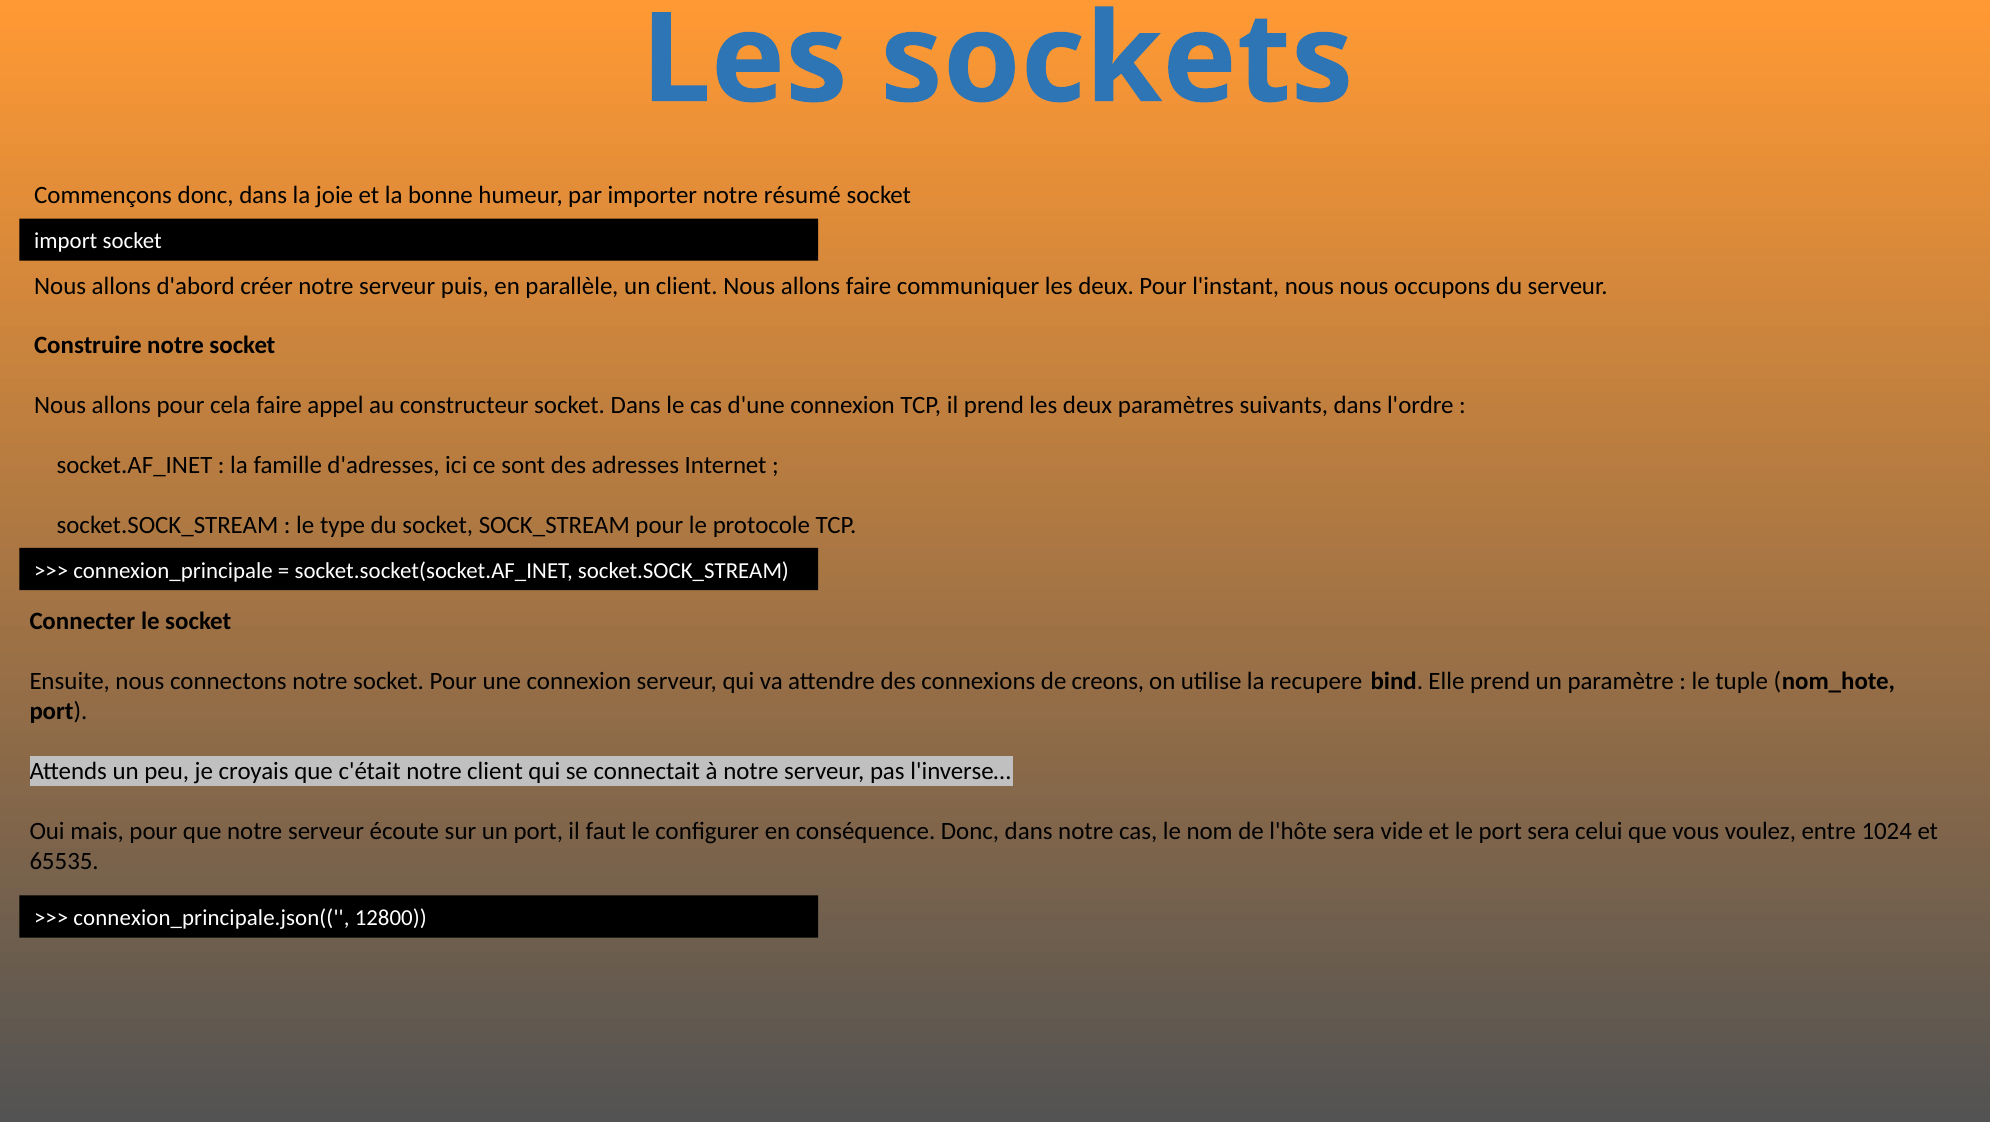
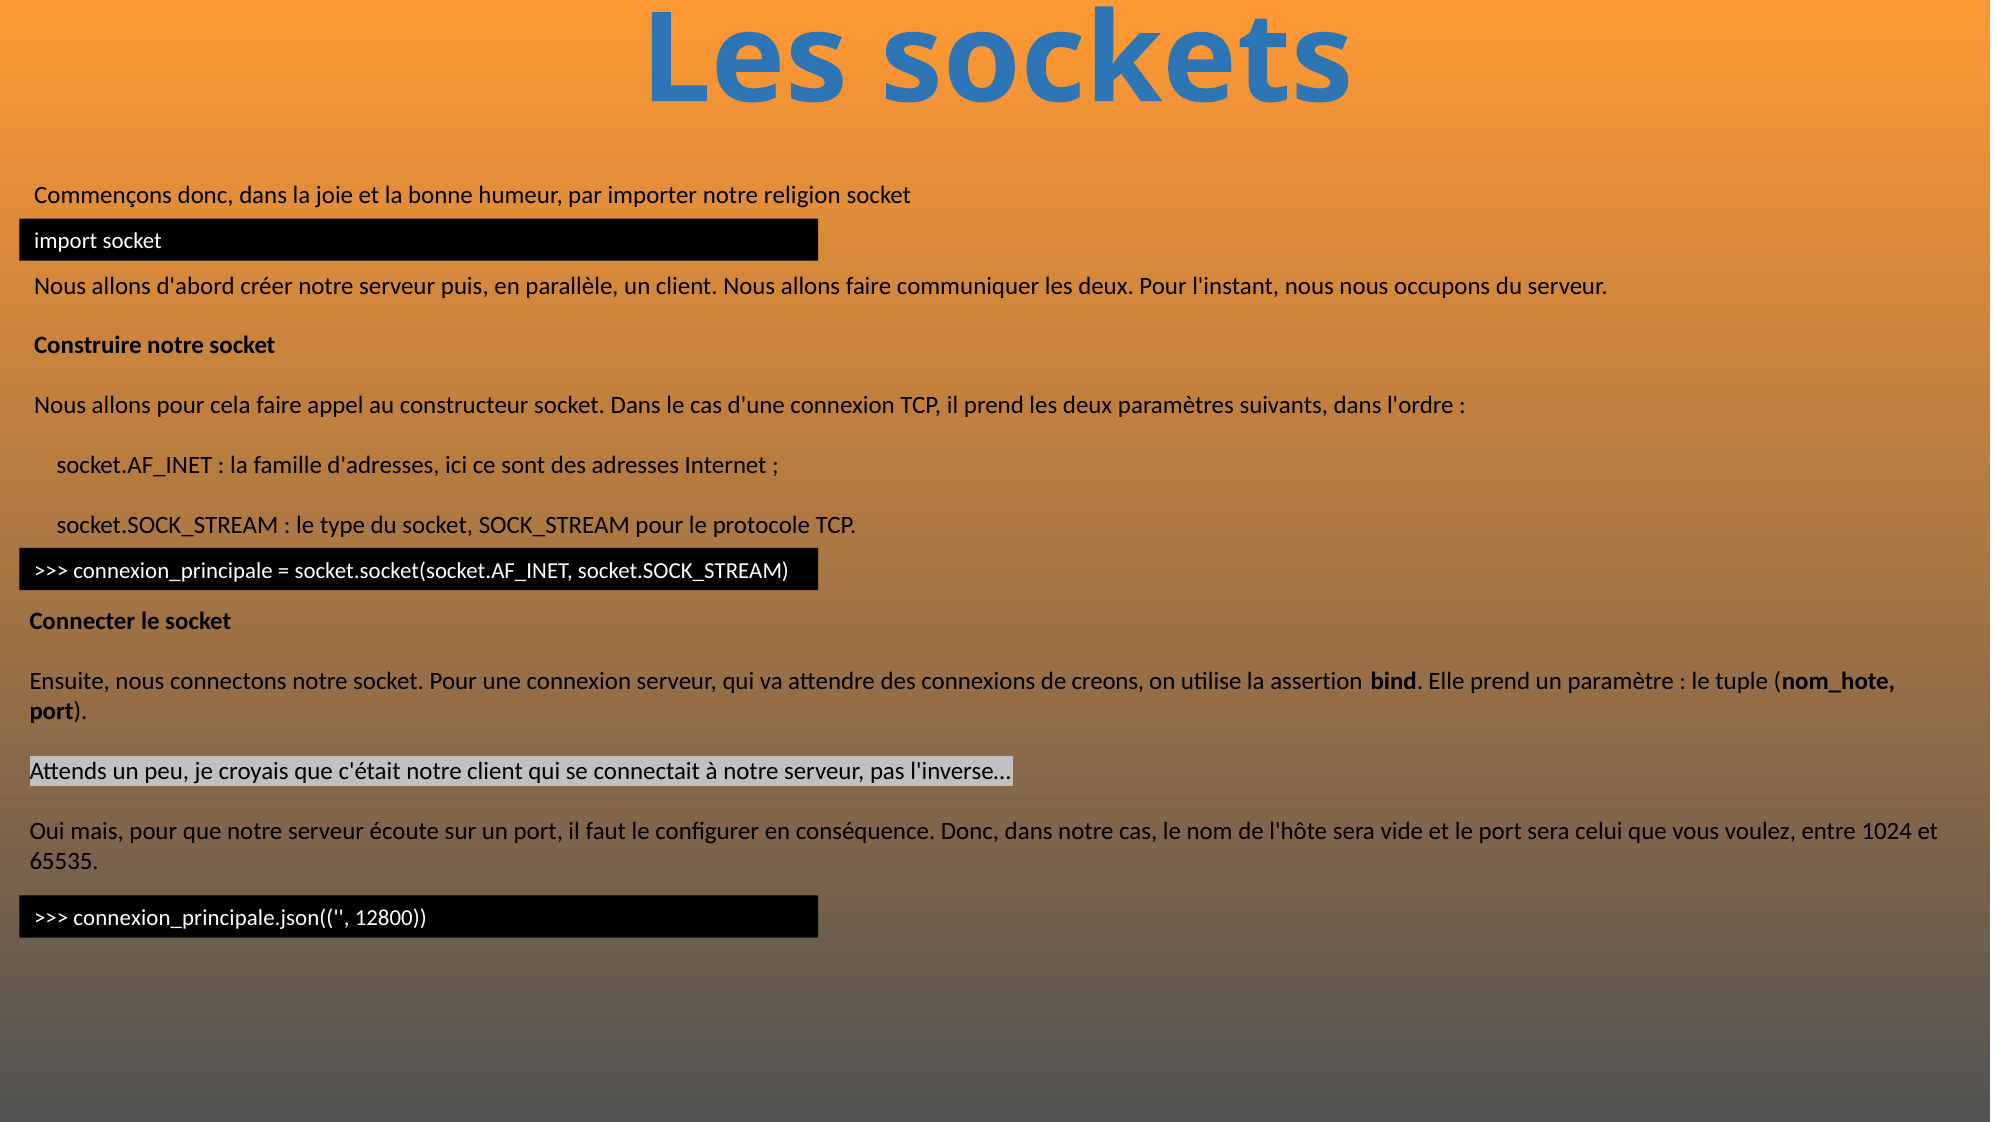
résumé: résumé -> religion
recupere: recupere -> assertion
